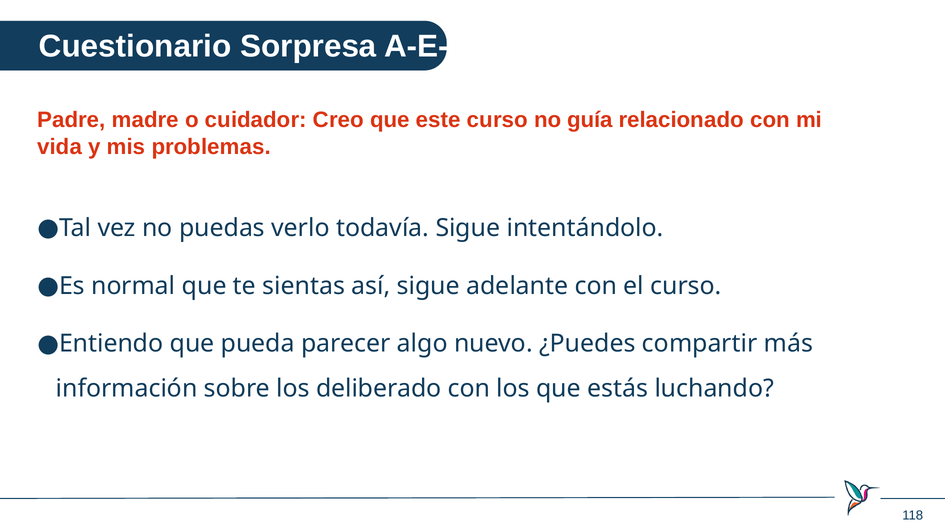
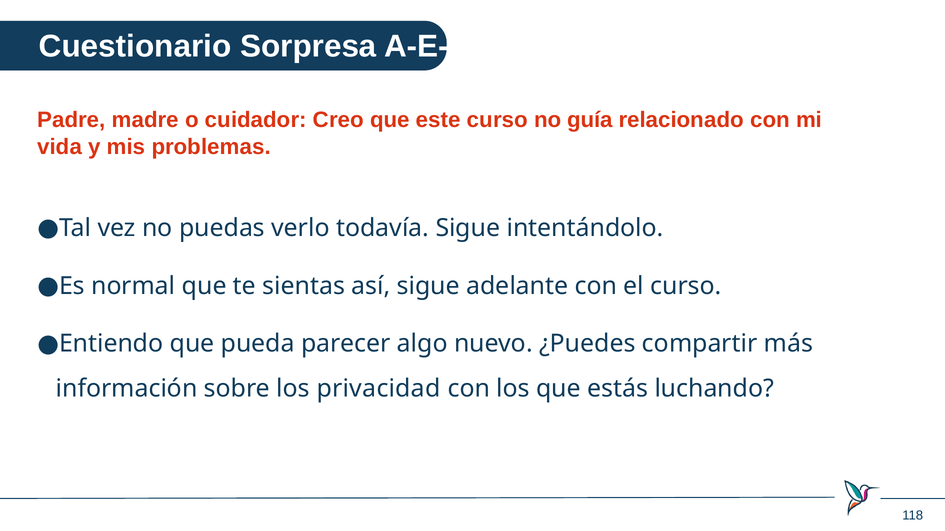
deliberado: deliberado -> privacidad
